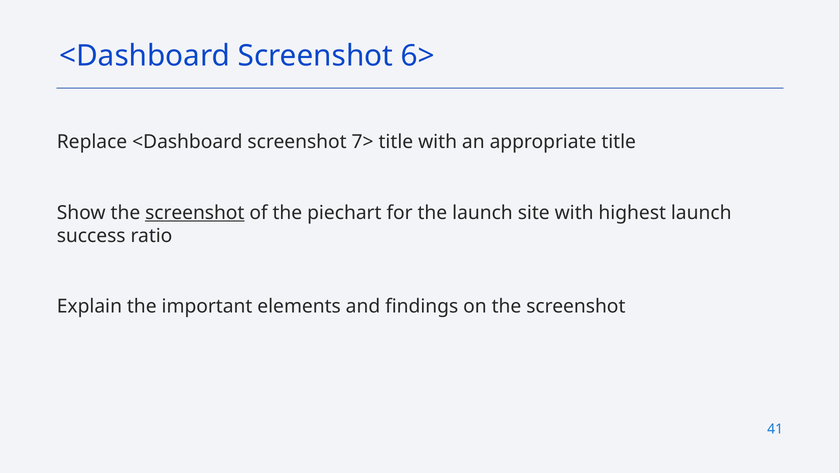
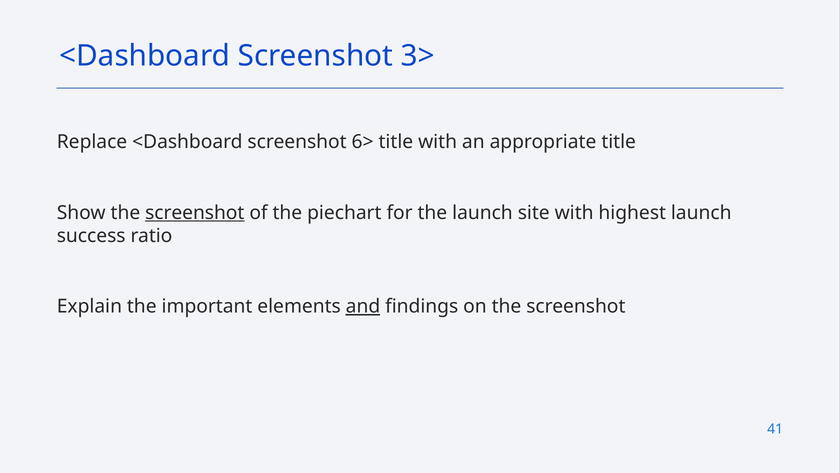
6>: 6> -> 3>
7>: 7> -> 6>
and underline: none -> present
